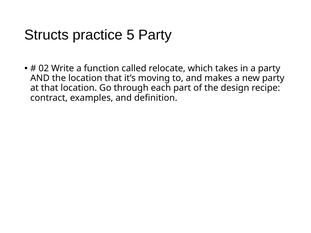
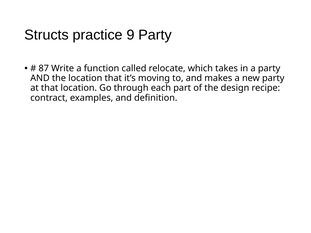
5: 5 -> 9
02: 02 -> 87
